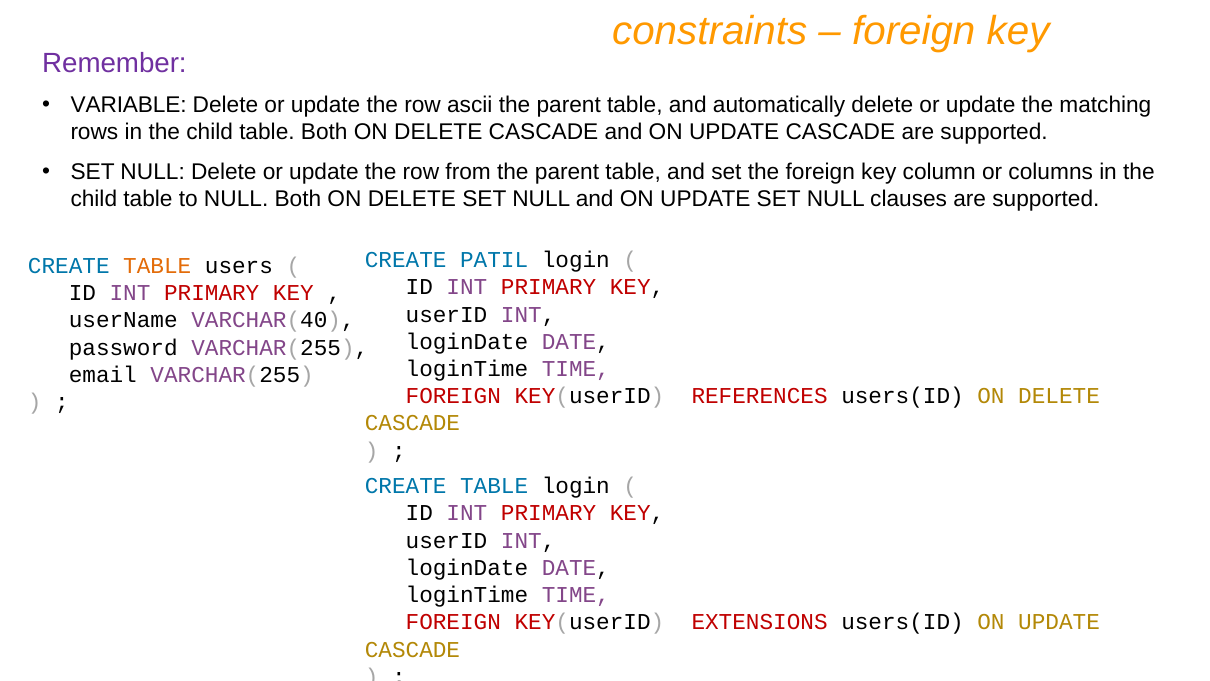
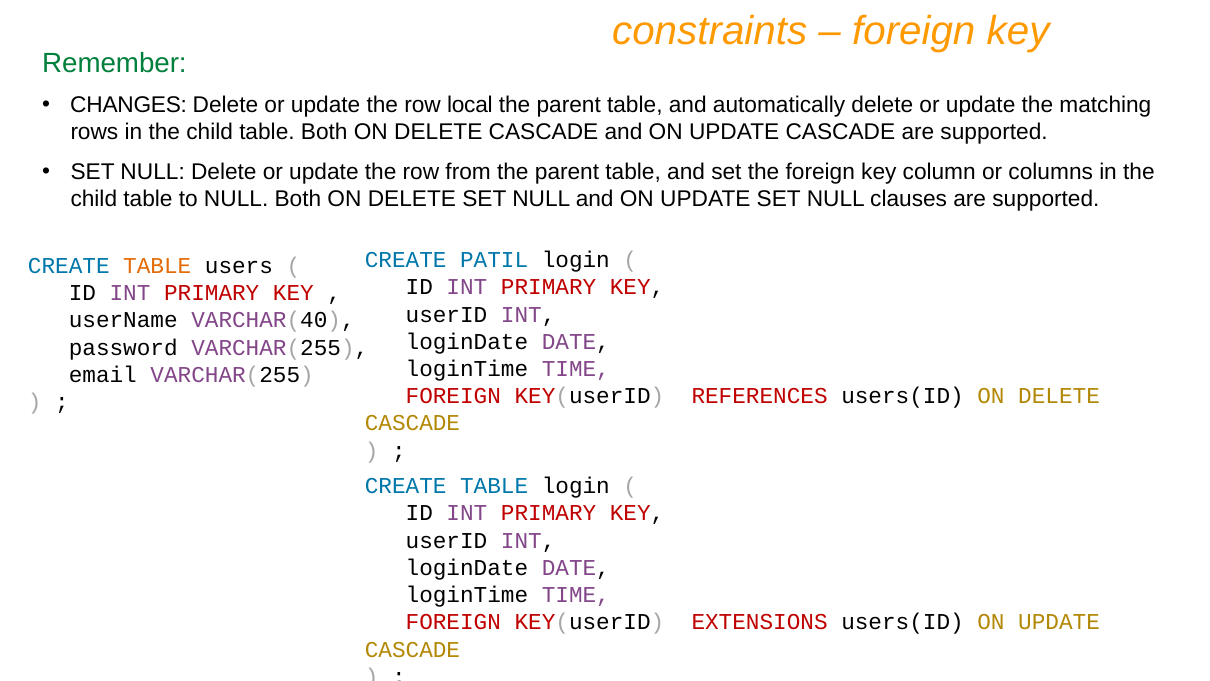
Remember colour: purple -> green
VARIABLE: VARIABLE -> CHANGES
ascii: ascii -> local
